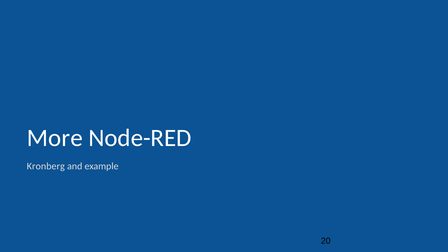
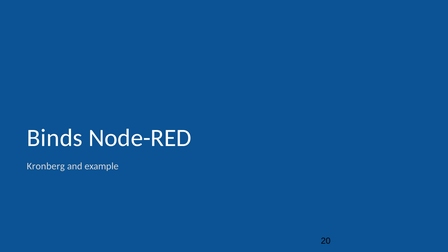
More: More -> Binds
